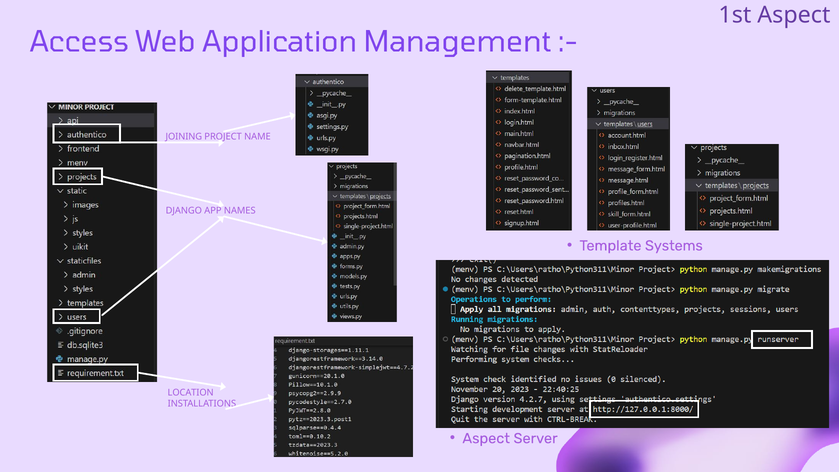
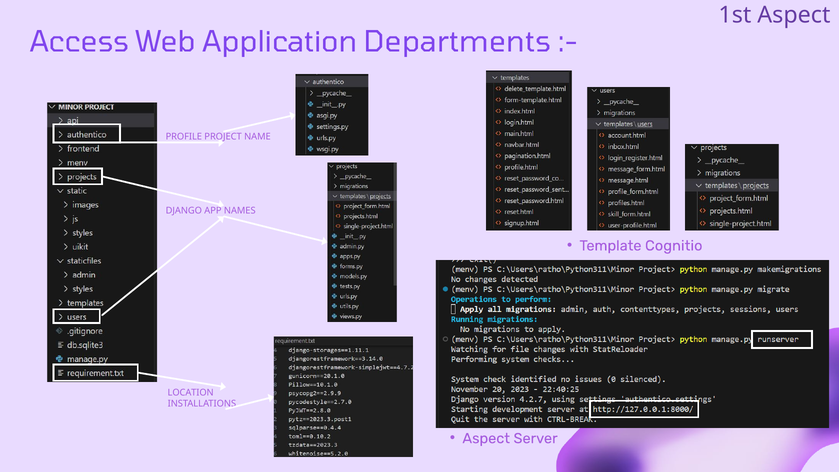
Management: Management -> Departments
JOINING: JOINING -> PROFILE
Systems: Systems -> Cognitio
